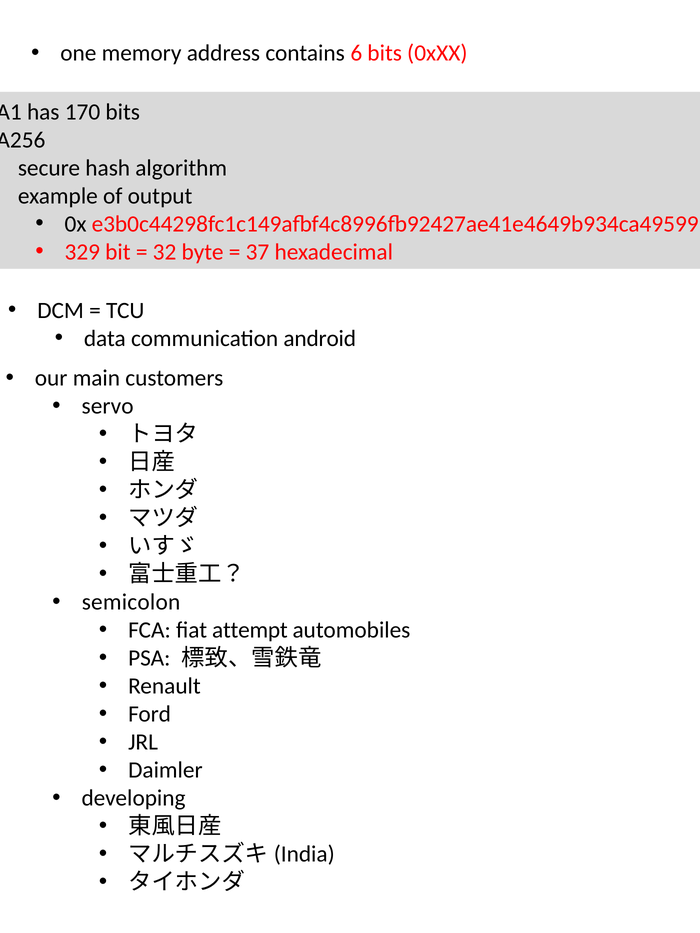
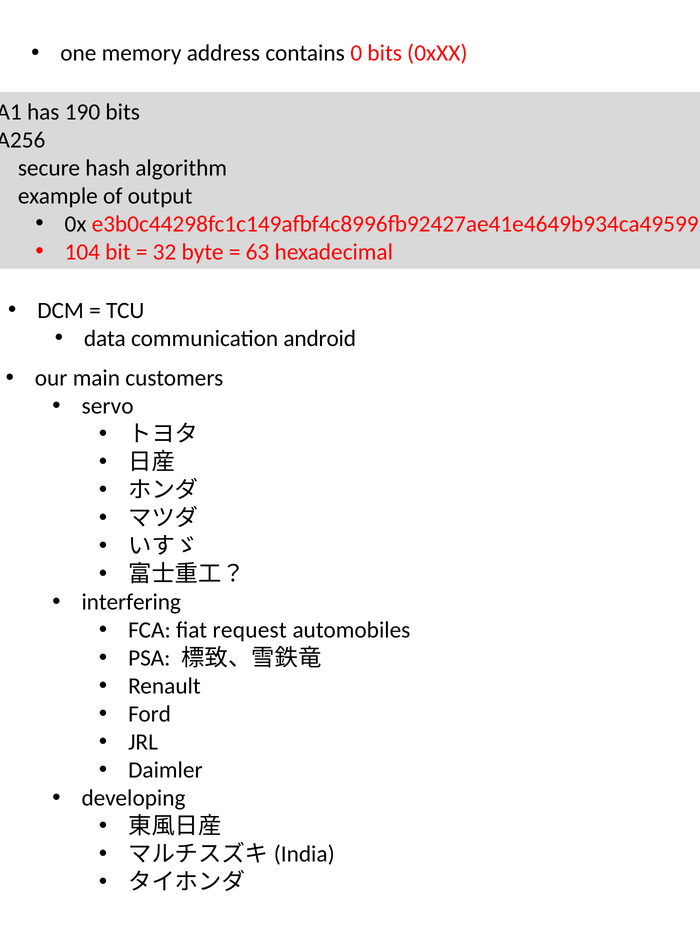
6: 6 -> 0
170: 170 -> 190
329: 329 -> 104
37: 37 -> 63
semicolon: semicolon -> interfering
attempt: attempt -> request
